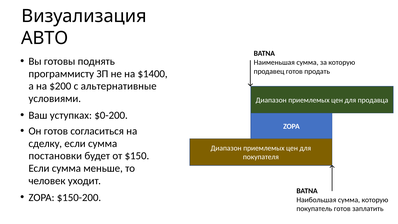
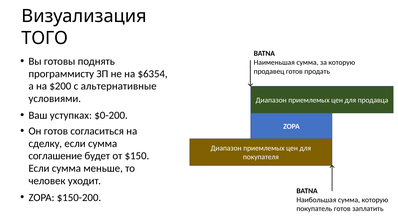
АВТО: АВТО -> ТОГО
$1400: $1400 -> $6354
постановки: постановки -> соглашение
